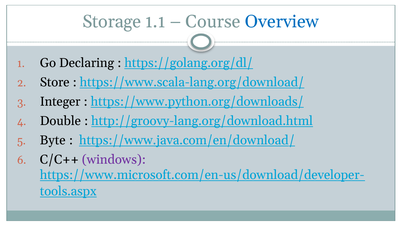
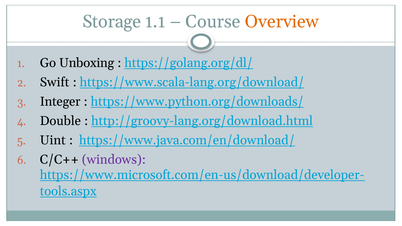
Overview colour: blue -> orange
Declaring: Declaring -> Unboxing
Store: Store -> Swift
Byte: Byte -> Uint
